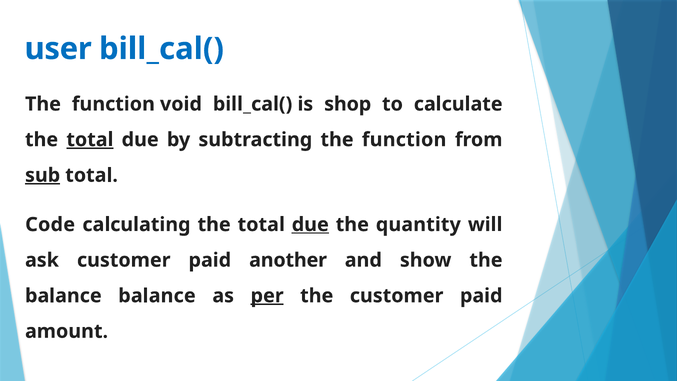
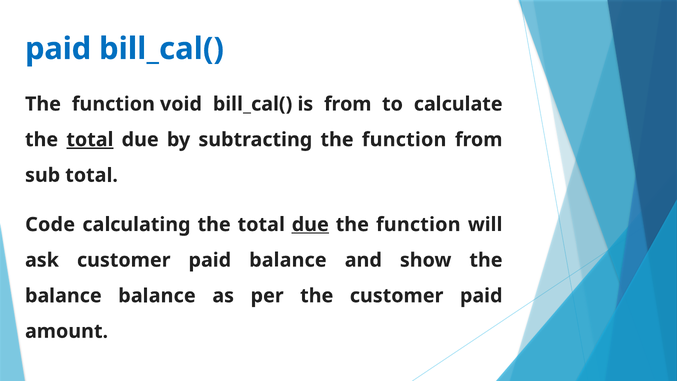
user at (58, 49): user -> paid
is shop: shop -> from
sub underline: present -> none
quantity at (418, 224): quantity -> function
paid another: another -> balance
per underline: present -> none
